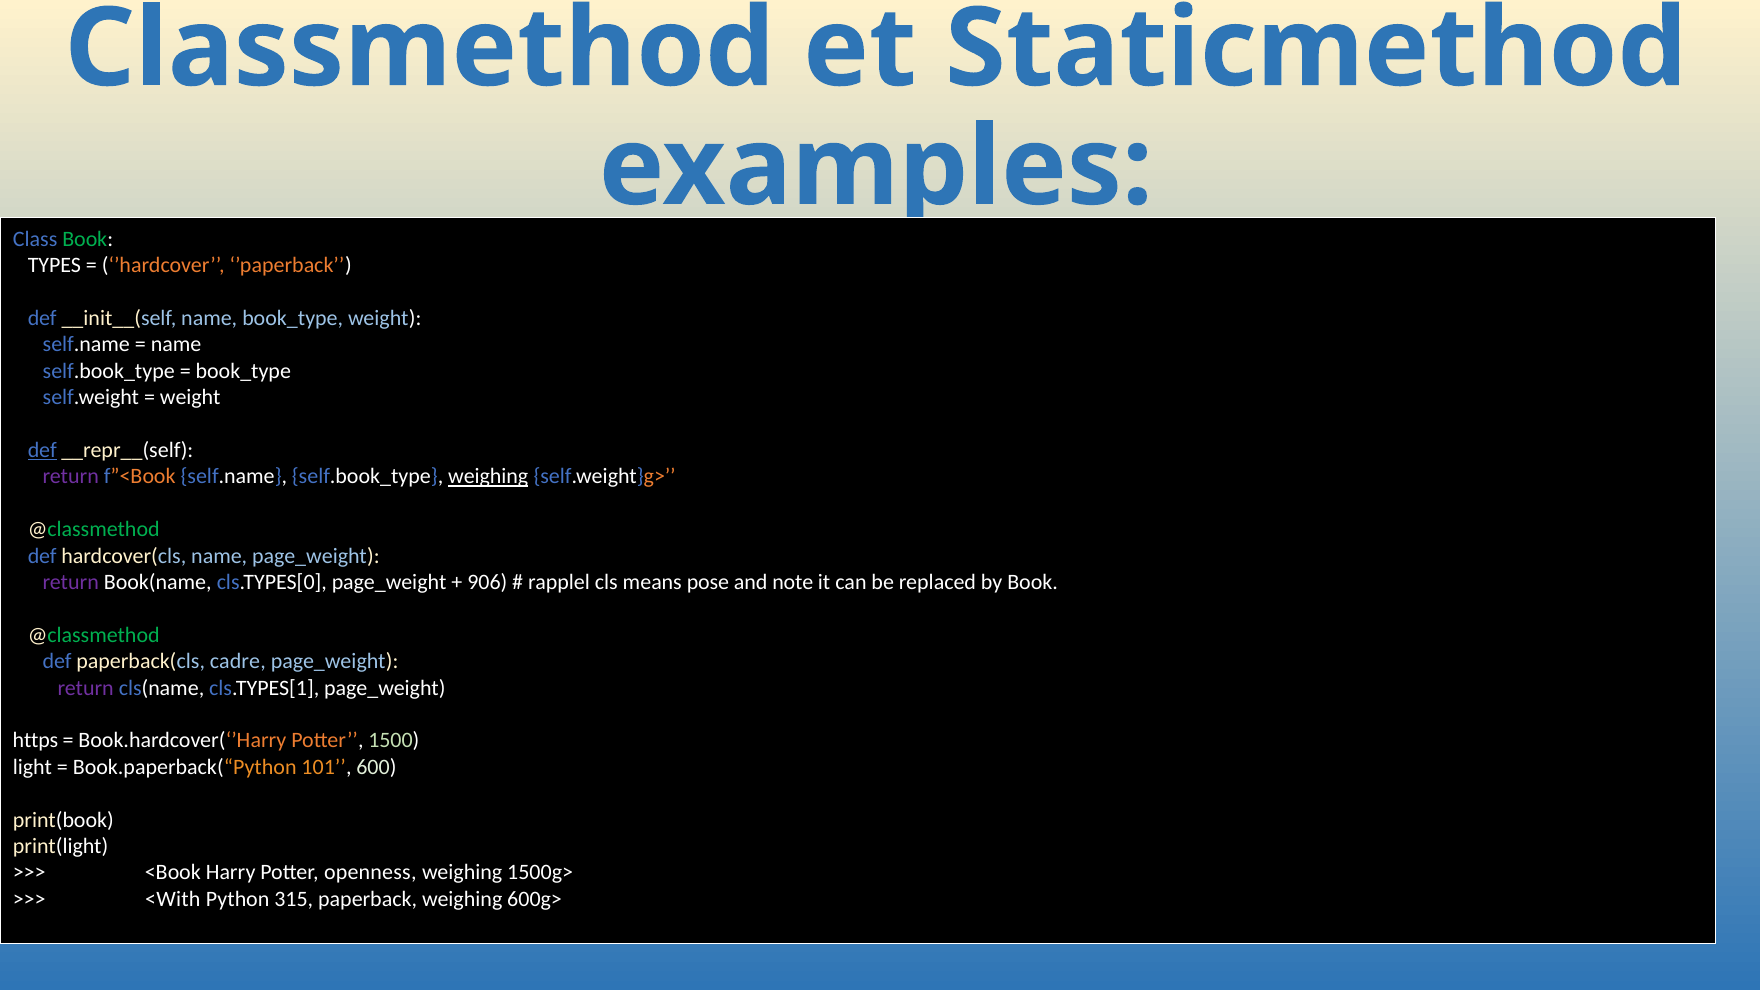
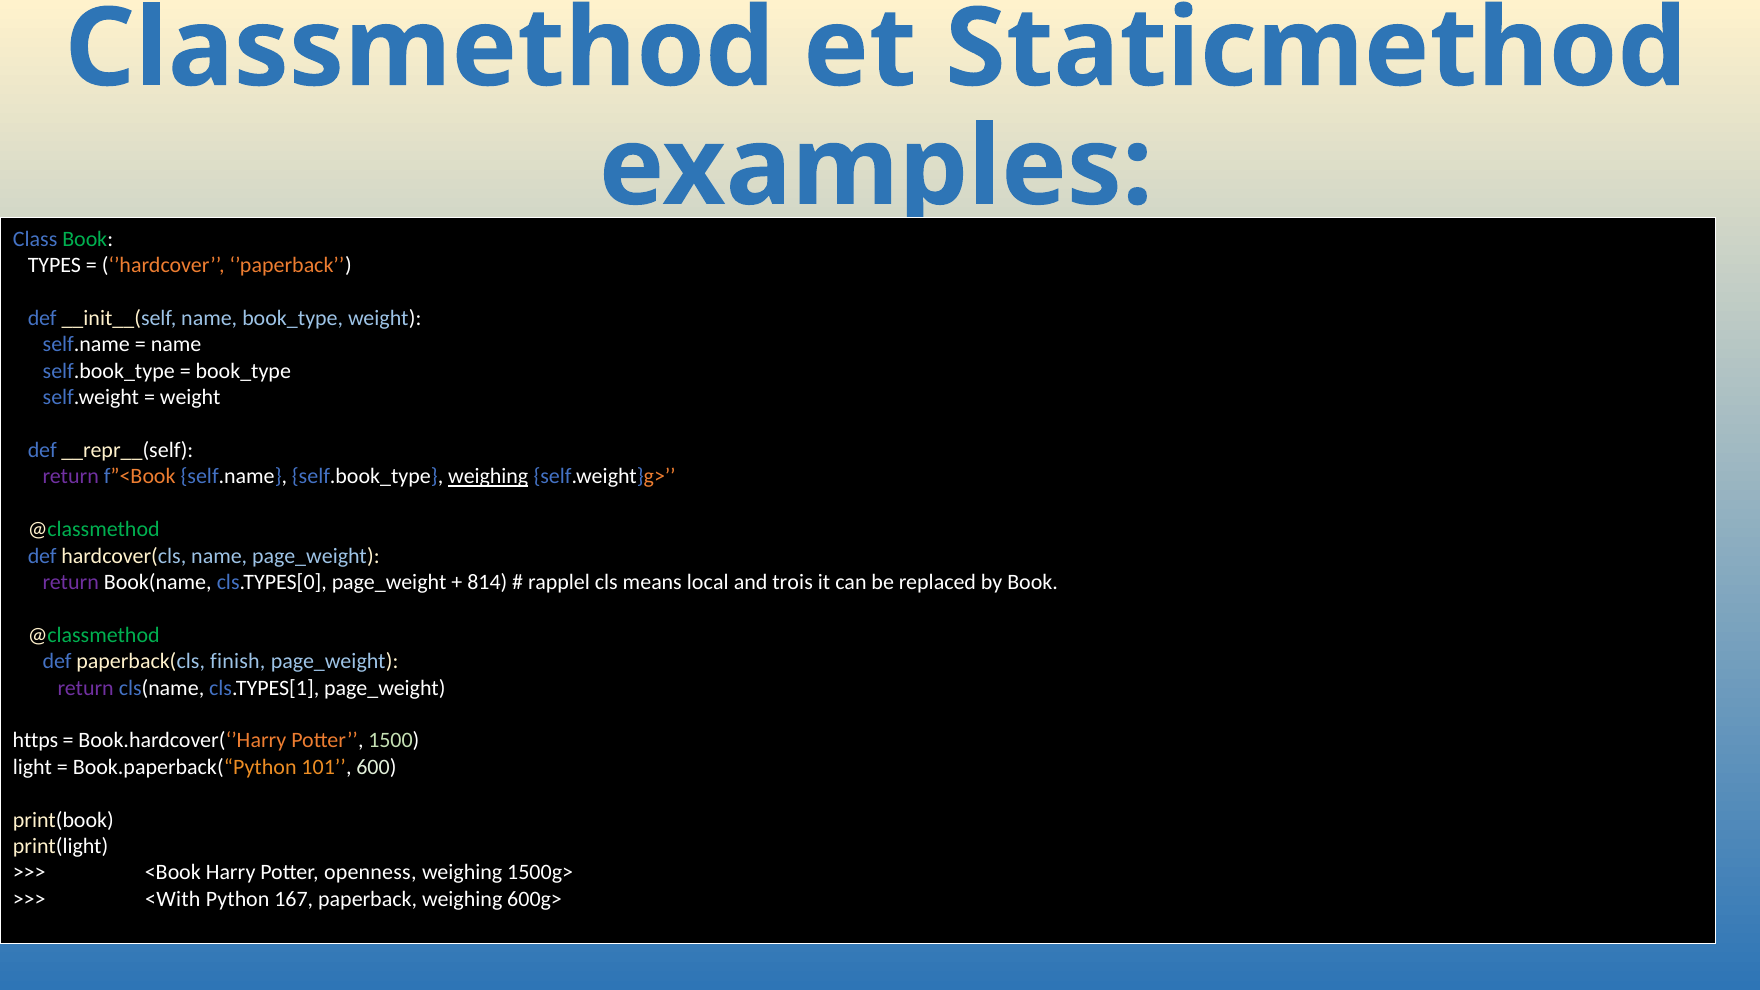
def at (42, 450) underline: present -> none
906: 906 -> 814
pose: pose -> local
note: note -> trois
cadre: cadre -> finish
315: 315 -> 167
